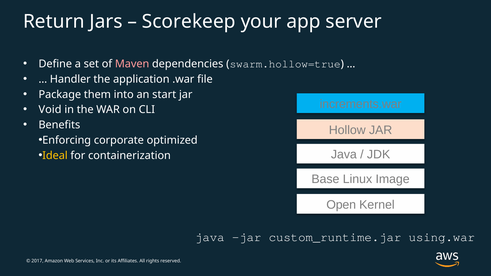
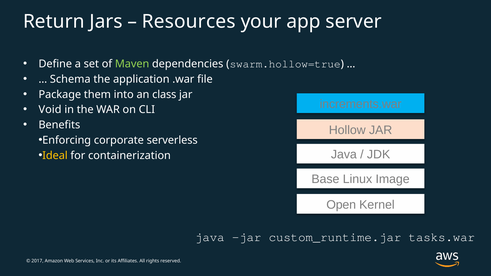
Scorekeep: Scorekeep -> Resources
Maven colour: pink -> light green
Handler: Handler -> Schema
start: start -> class
optimized: optimized -> serverless
using.war: using.war -> tasks.war
